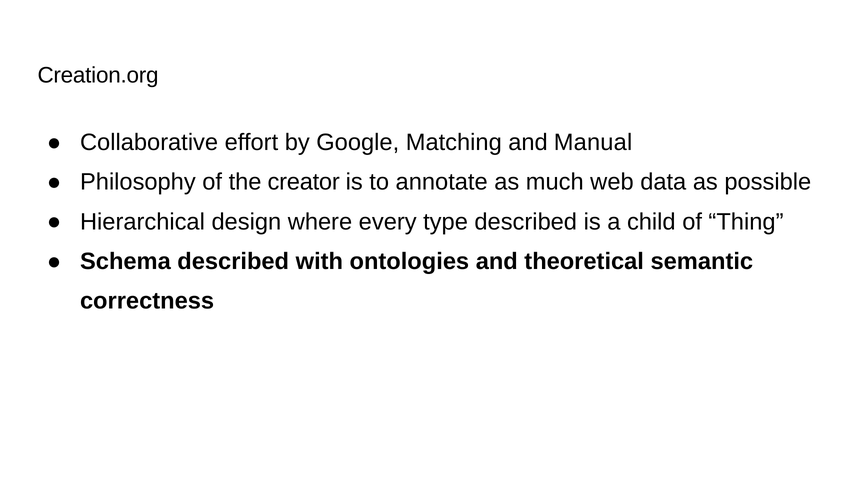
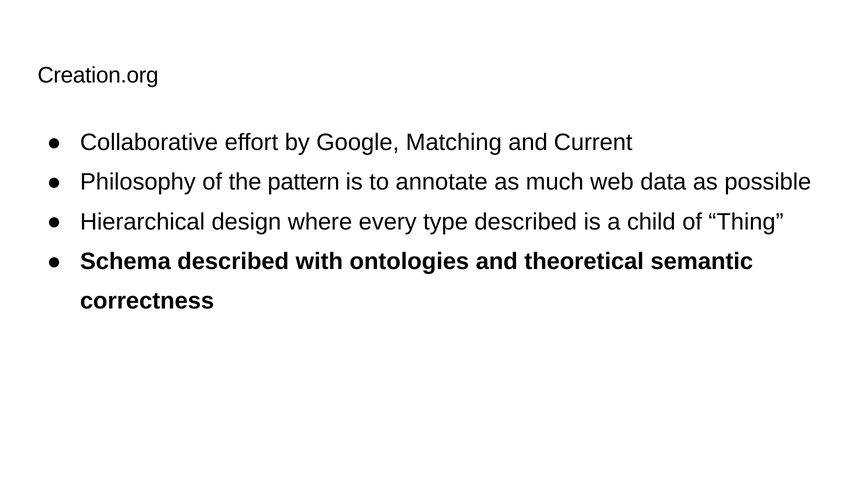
Manual: Manual -> Current
creator: creator -> pattern
